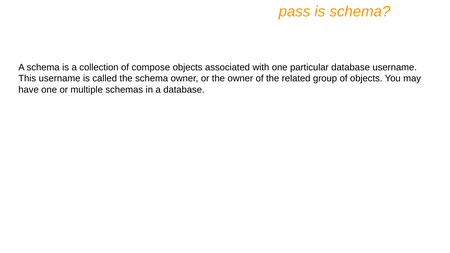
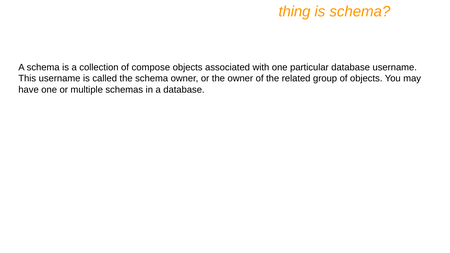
pass: pass -> thing
